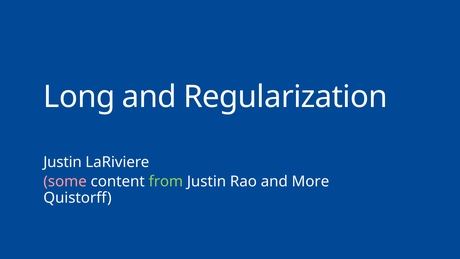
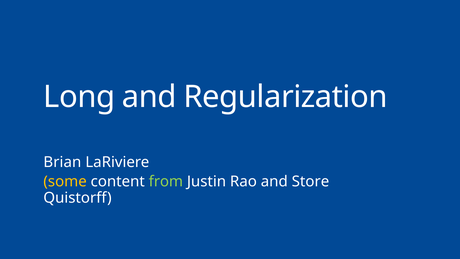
Justin at (63, 162): Justin -> Brian
some colour: pink -> yellow
More: More -> Store
